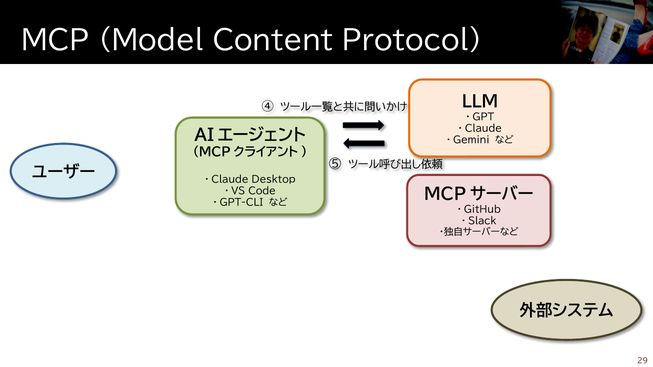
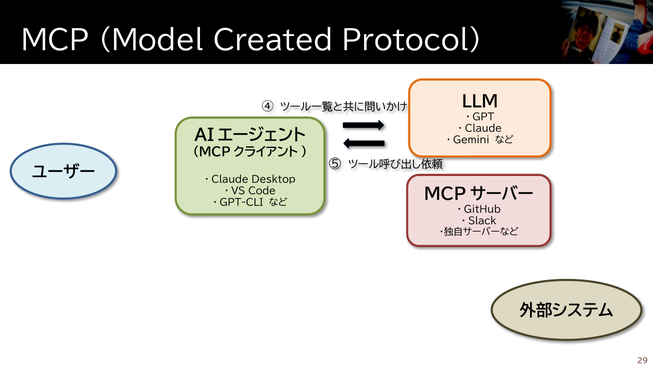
Content: Content -> Created
